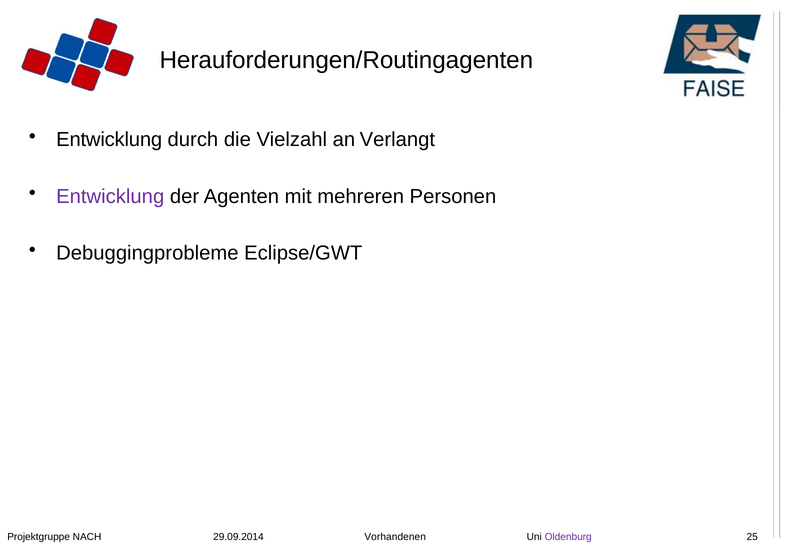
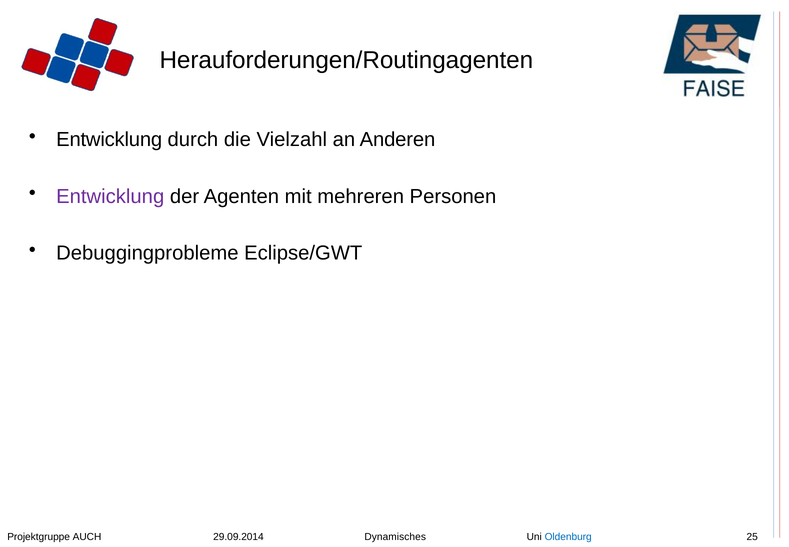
Verlangt: Verlangt -> Anderen
NACH: NACH -> AUCH
Vorhandenen: Vorhandenen -> Dynamisches
Oldenburg colour: purple -> blue
